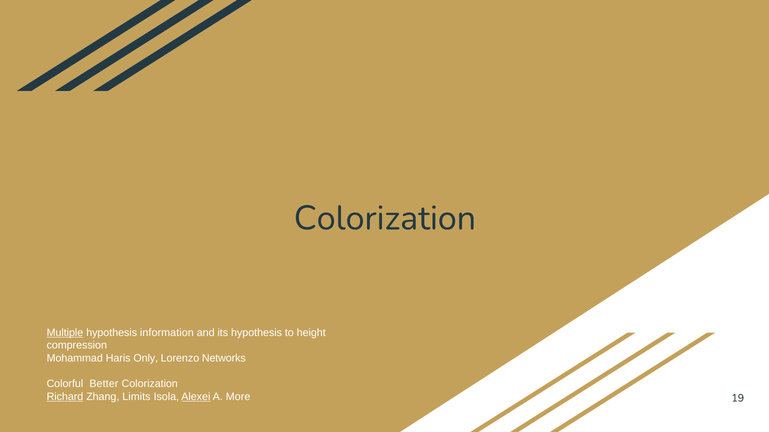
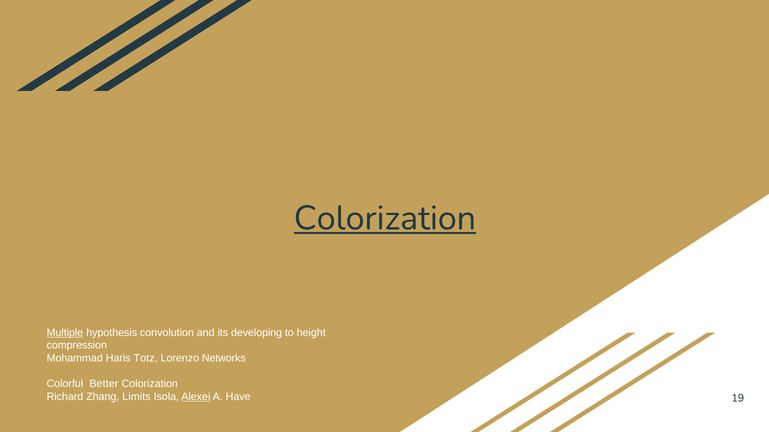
Colorization at (385, 218) underline: none -> present
information: information -> convolution
its hypothesis: hypothesis -> developing
Only: Only -> Totz
Richard underline: present -> none
More: More -> Have
